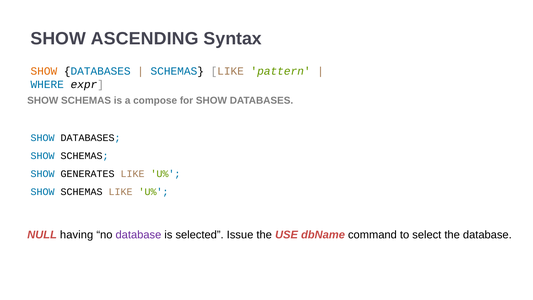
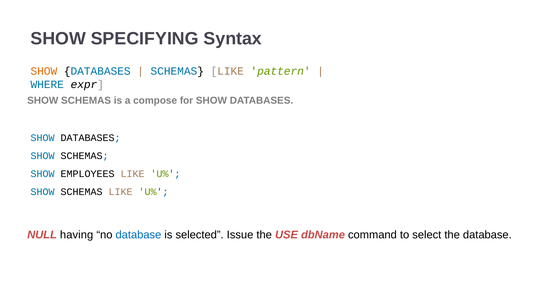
ASCENDING: ASCENDING -> SPECIFYING
GENERATES: GENERATES -> EMPLOYEES
database at (138, 235) colour: purple -> blue
